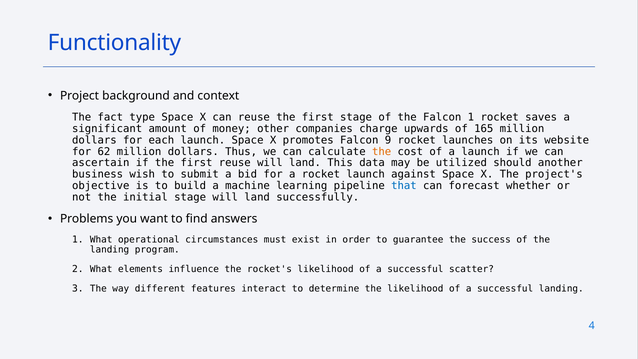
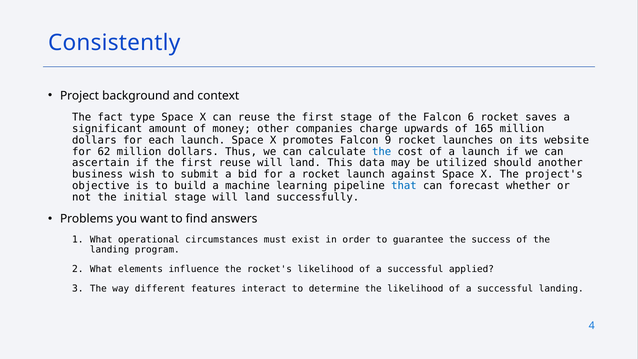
Functionality: Functionality -> Consistently
Falcon 1: 1 -> 6
the at (382, 151) colour: orange -> blue
scatter: scatter -> applied
